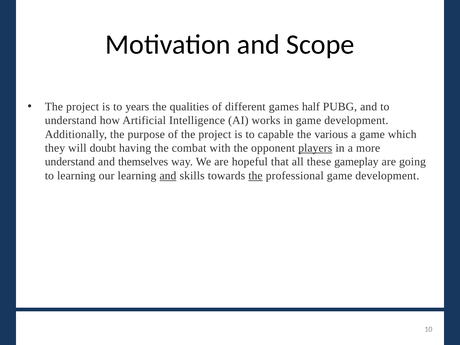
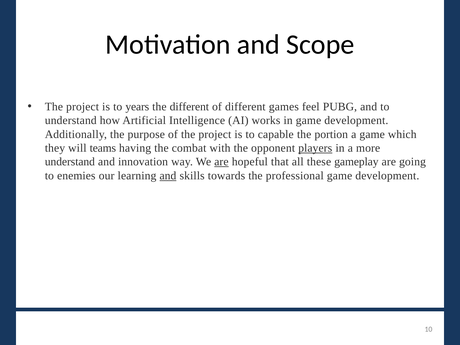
the qualities: qualities -> different
half: half -> feel
various: various -> portion
doubt: doubt -> teams
themselves: themselves -> innovation
are at (221, 162) underline: none -> present
to learning: learning -> enemies
the at (255, 176) underline: present -> none
